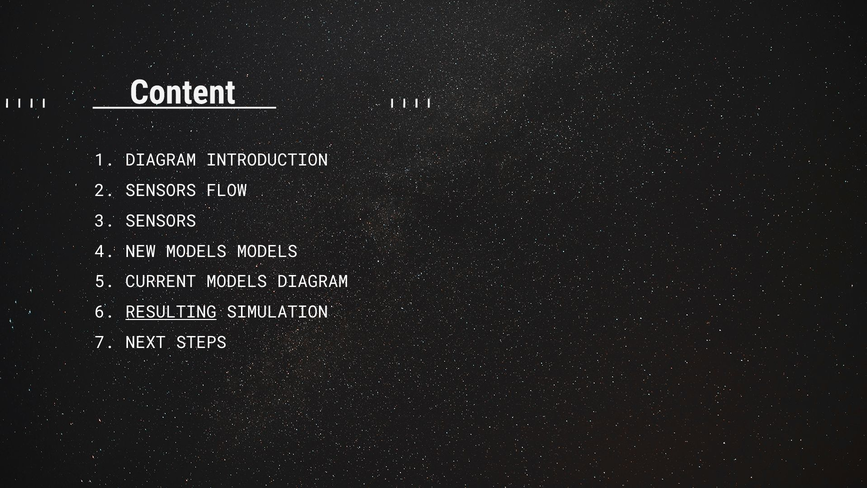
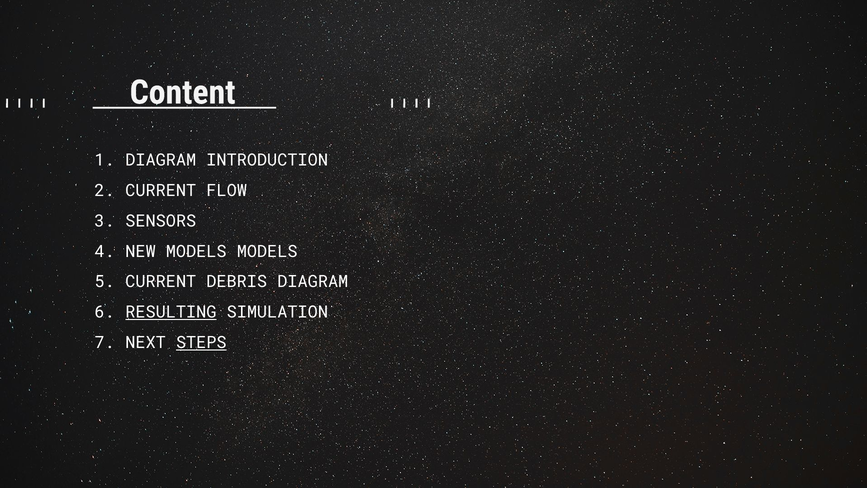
SENSORS at (161, 191): SENSORS -> CURRENT
CURRENT MODELS: MODELS -> DEBRIS
STEPS underline: none -> present
